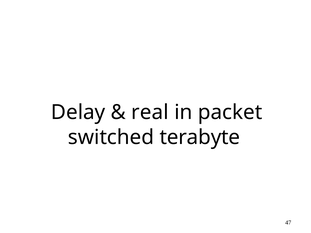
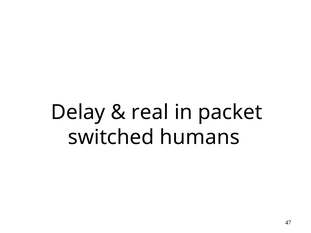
terabyte: terabyte -> humans
